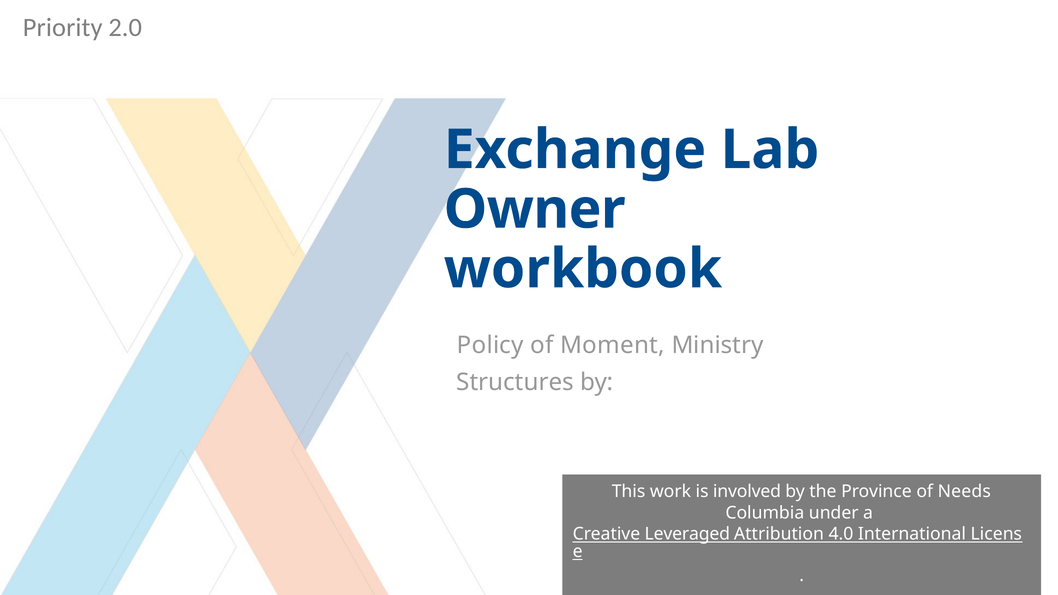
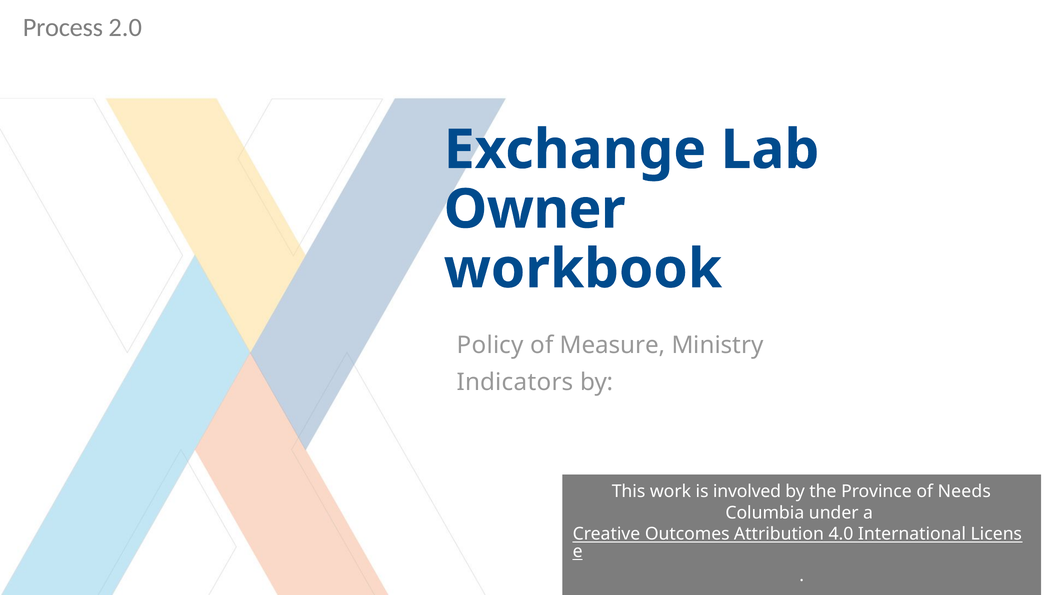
Priority: Priority -> Process
Moment: Moment -> Measure
Structures: Structures -> Indicators
Leveraged: Leveraged -> Outcomes
